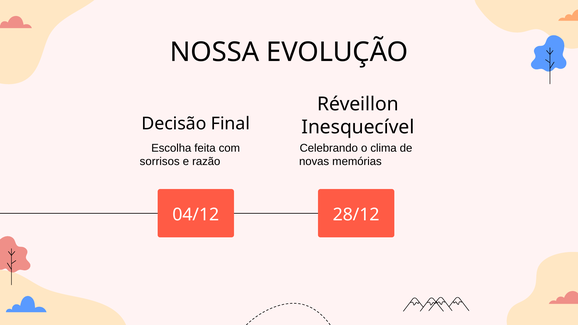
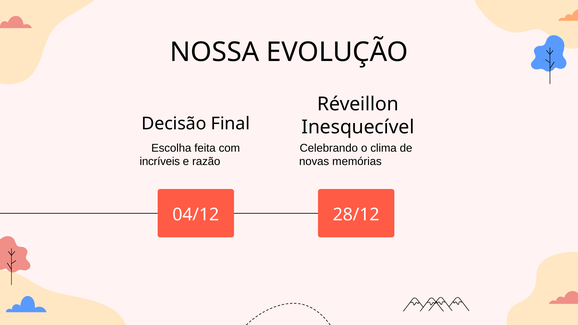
sorrisos: sorrisos -> incríveis
